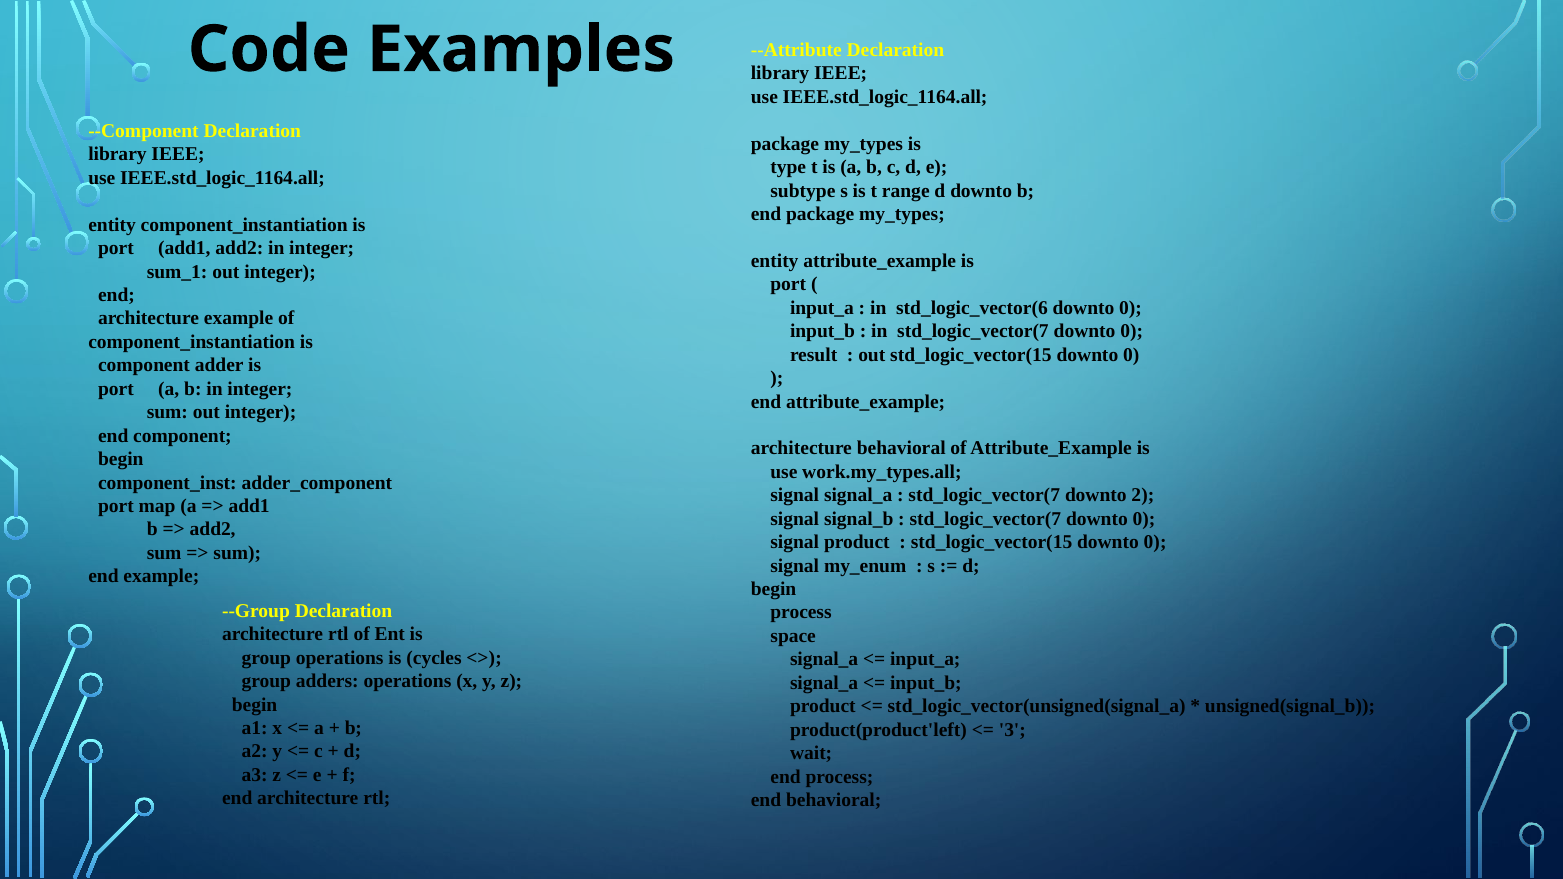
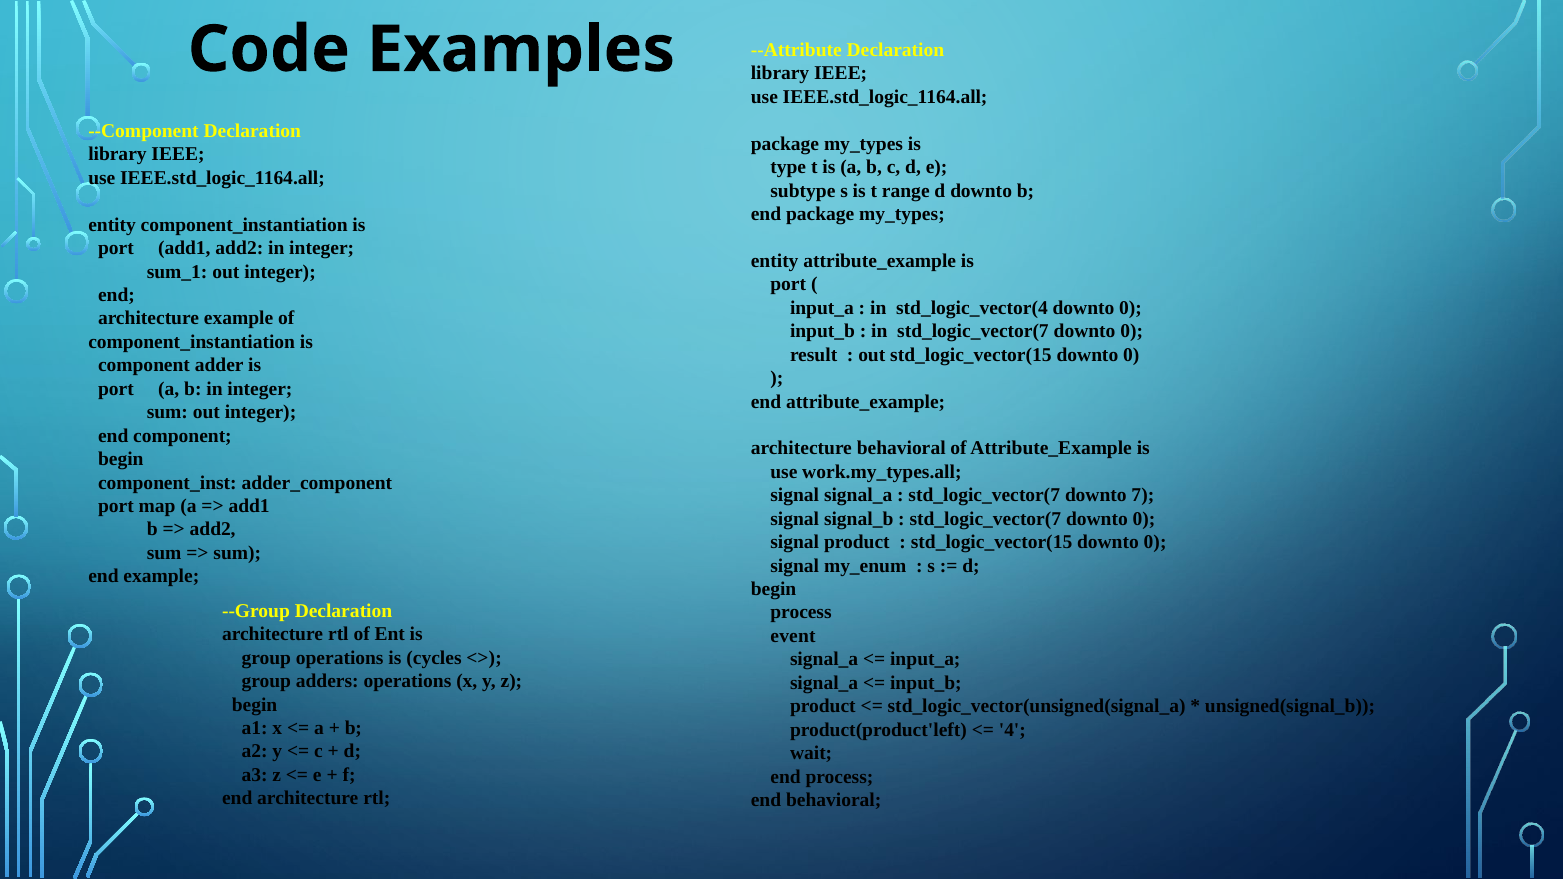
std_logic_vector(6: std_logic_vector(6 -> std_logic_vector(4
2: 2 -> 7
space: space -> event
3: 3 -> 4
